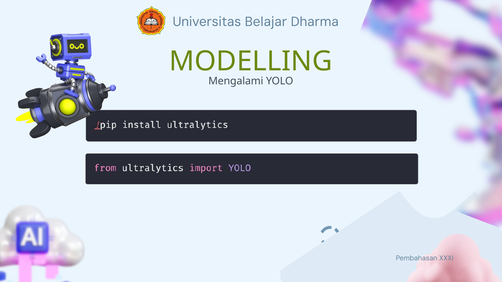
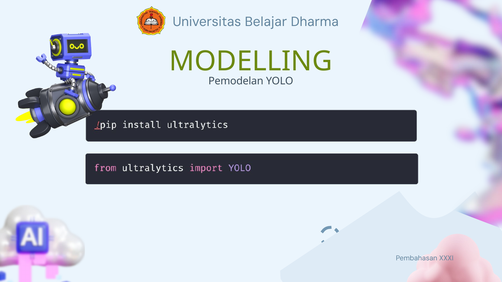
Mengalami: Mengalami -> Pemodelan
